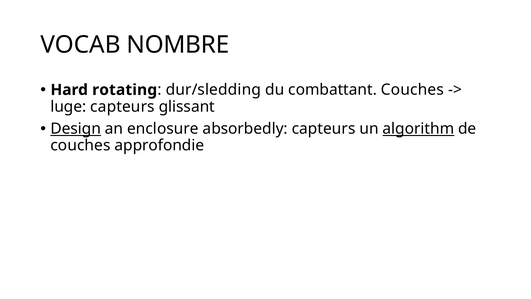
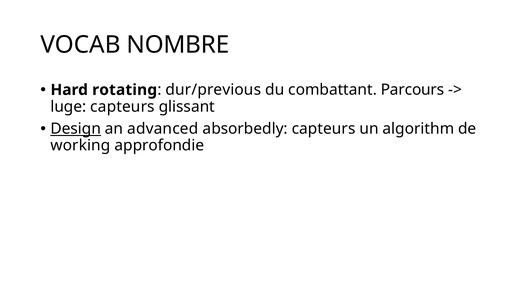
dur/sledding: dur/sledding -> dur/previous
combattant Couches: Couches -> Parcours
enclosure: enclosure -> advanced
algorithm underline: present -> none
couches at (80, 145): couches -> working
